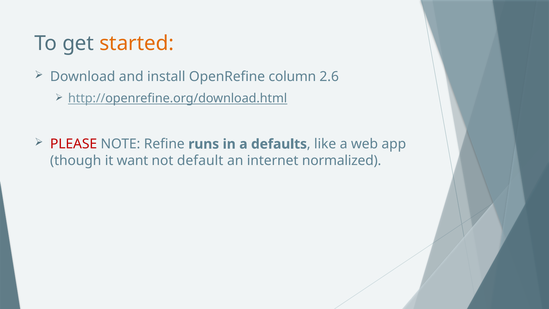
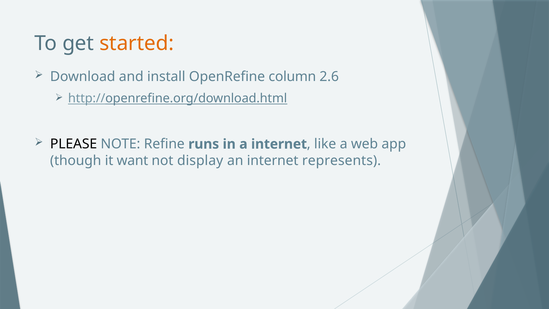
PLEASE colour: red -> black
a defaults: defaults -> internet
default: default -> display
normalized: normalized -> represents
